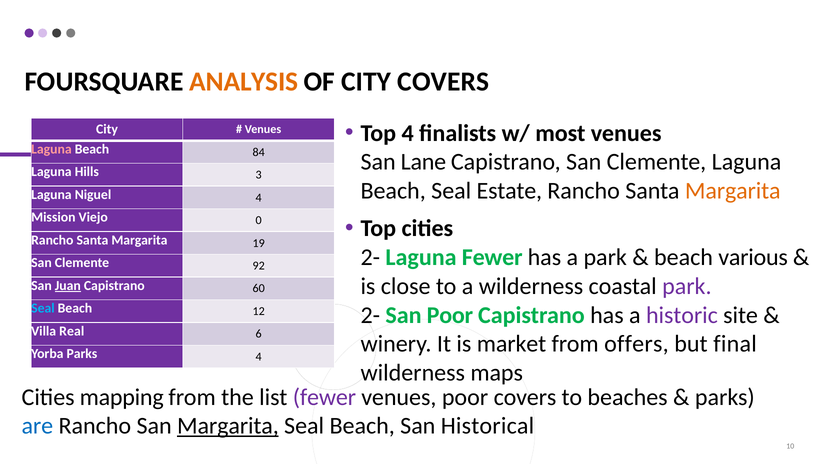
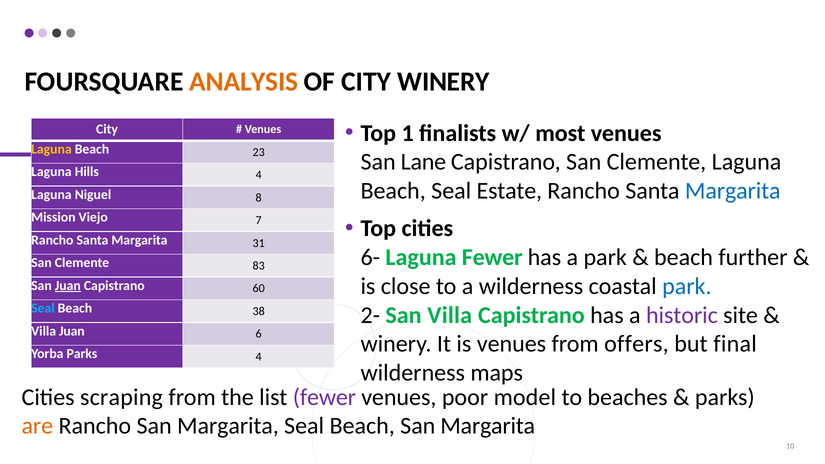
CITY COVERS: COVERS -> WINERY
Top 4: 4 -> 1
Laguna at (51, 149) colour: pink -> yellow
84: 84 -> 23
Hills 3: 3 -> 4
Margarita at (733, 191) colour: orange -> blue
Niguel 4: 4 -> 8
0: 0 -> 7
19: 19 -> 31
2- at (370, 257): 2- -> 6-
various: various -> further
92: 92 -> 83
park at (687, 286) colour: purple -> blue
12: 12 -> 38
San Poor: Poor -> Villa
Villa Real: Real -> Juan
is market: market -> venues
mapping: mapping -> scraping
poor covers: covers -> model
are colour: blue -> orange
Margarita at (228, 426) underline: present -> none
Beach San Historical: Historical -> Margarita
